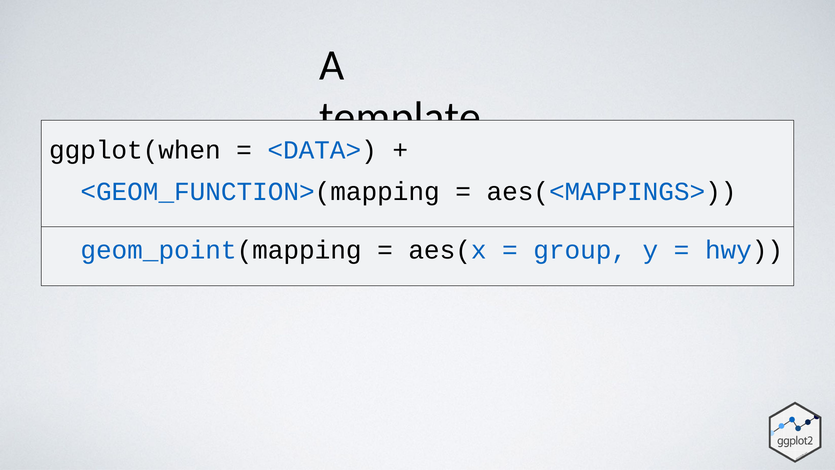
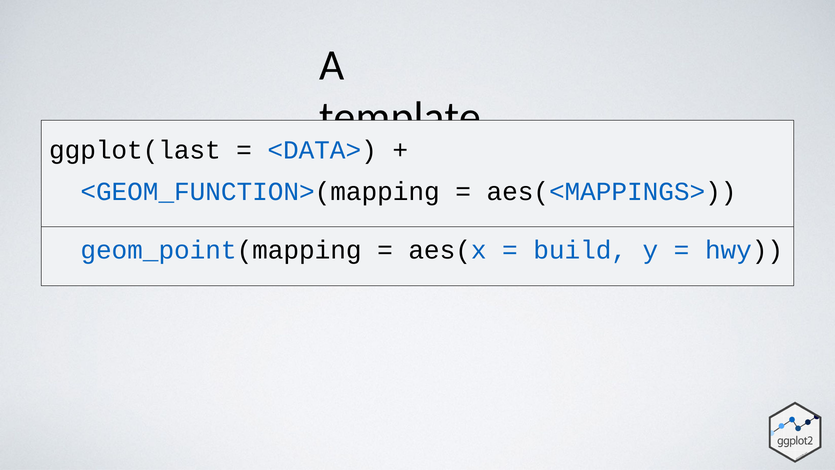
ggplot(when: ggplot(when -> ggplot(last
group: group -> build
